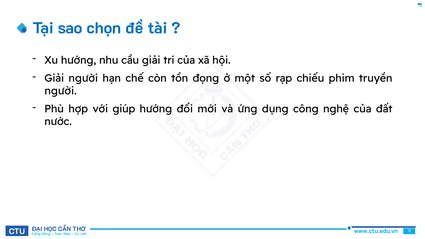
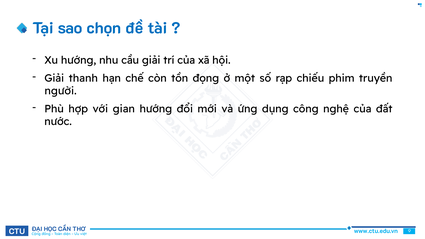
Giải người: người -> thanh
giúp: giúp -> gian
